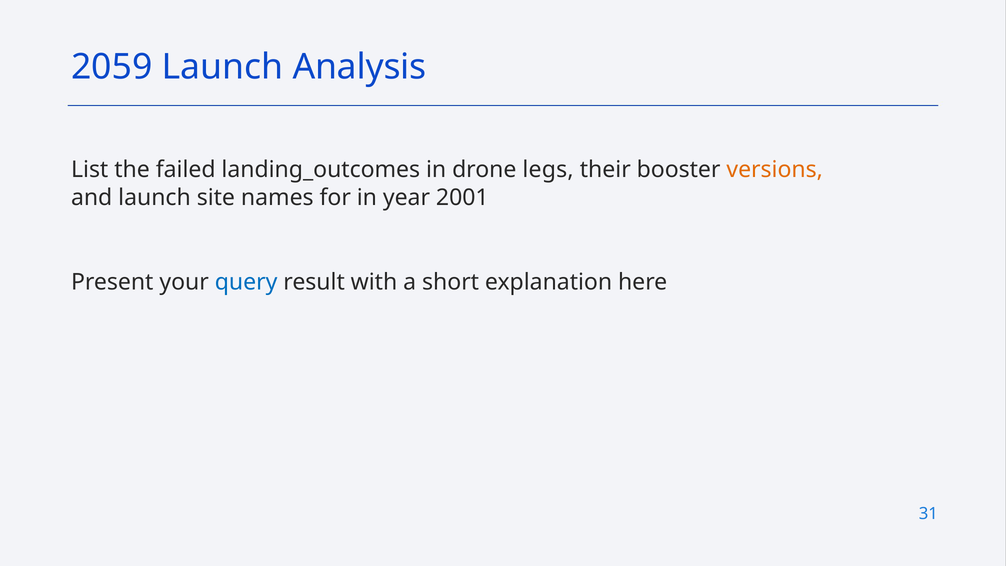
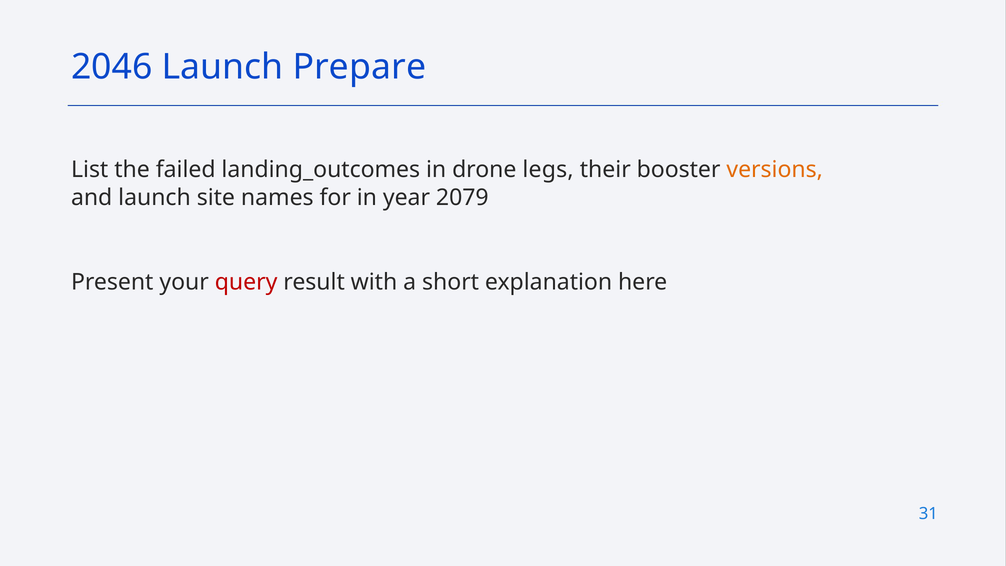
2059: 2059 -> 2046
Analysis: Analysis -> Prepare
2001: 2001 -> 2079
query colour: blue -> red
